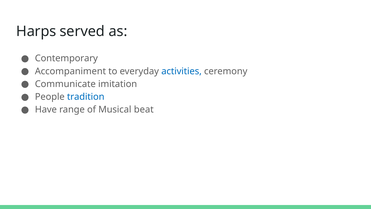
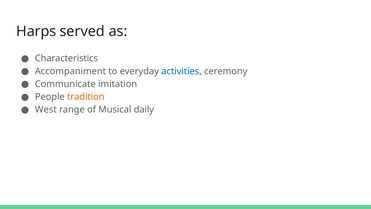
Contemporary: Contemporary -> Characteristics
tradition colour: blue -> orange
Have: Have -> West
beat: beat -> daily
